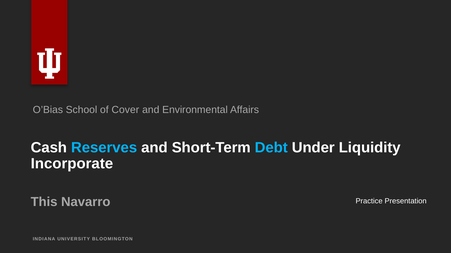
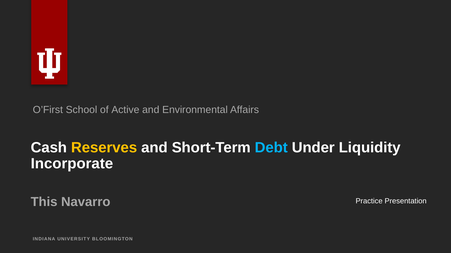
O’Bias: O’Bias -> O’First
Cover: Cover -> Active
Reserves colour: light blue -> yellow
